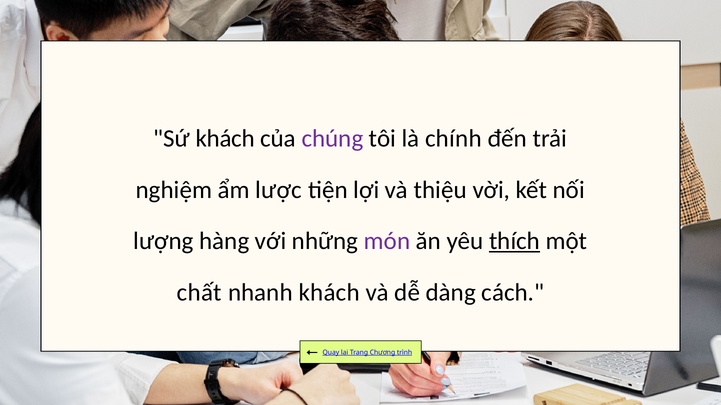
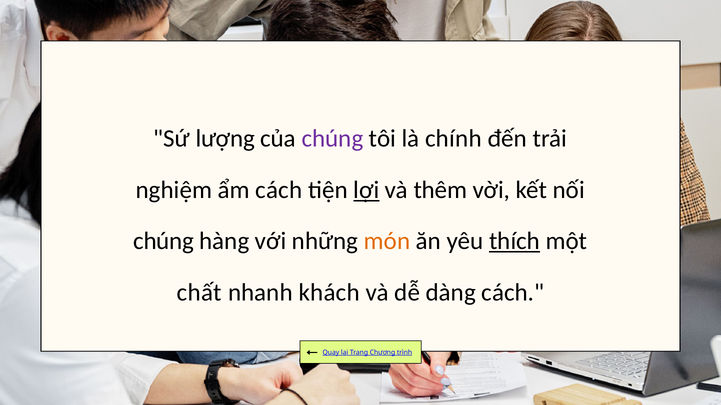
Sứ khách: khách -> lượng
ẩm lược: lược -> cách
lợi underline: none -> present
thiệu: thiệu -> thêm
lượng at (163, 242): lượng -> chúng
món colour: purple -> orange
